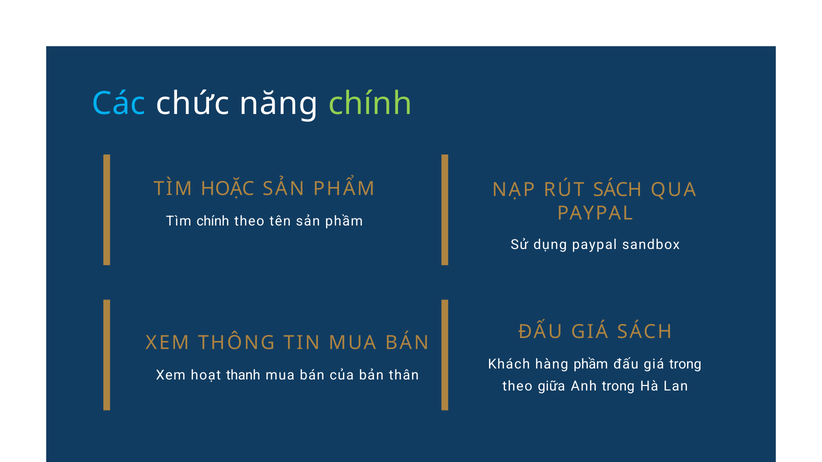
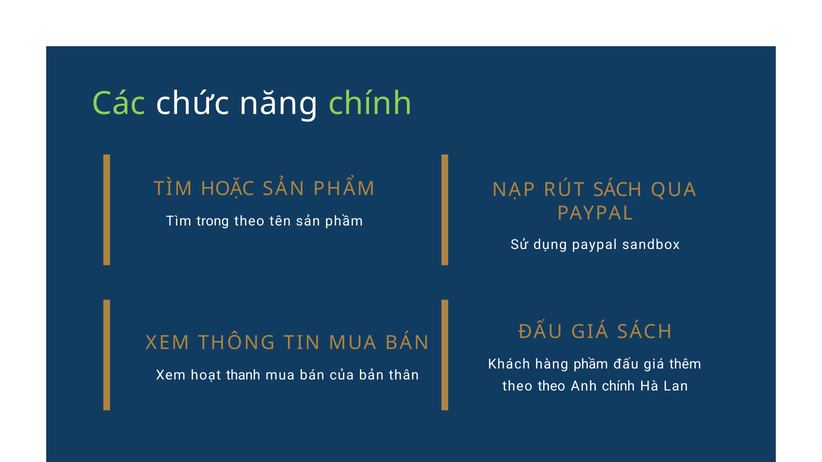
Các colour: light blue -> light green
Tìm chính: chính -> trong
giá trong: trong -> thêm
theo giữa: giữa -> theo
Anh trong: trong -> chính
